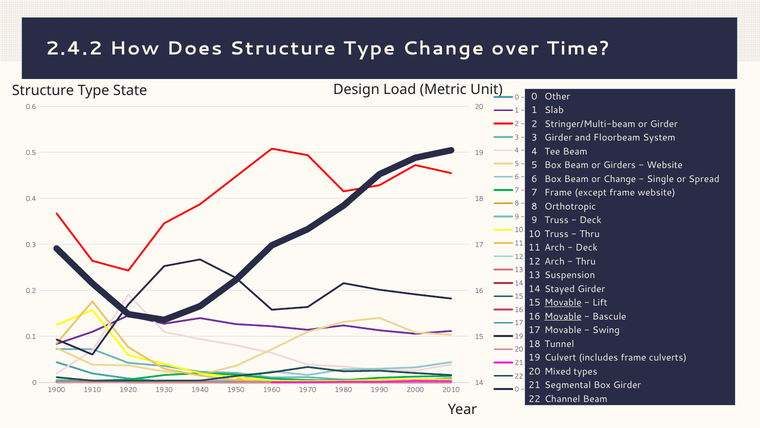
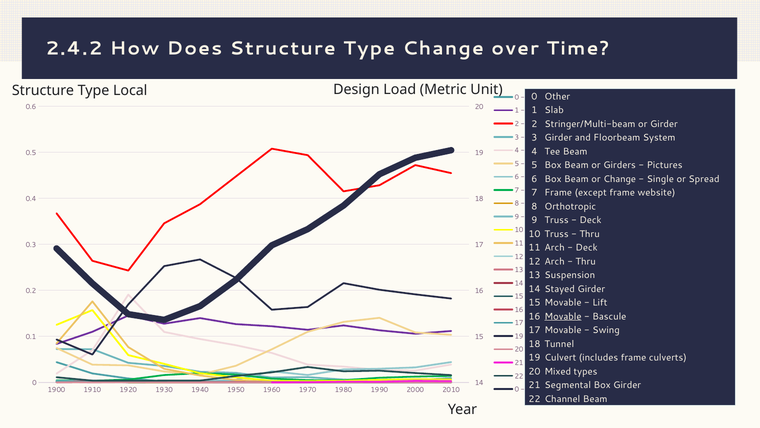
State: State -> Local
Website at (665, 165): Website -> Pictures
Movable at (563, 302) underline: present -> none
